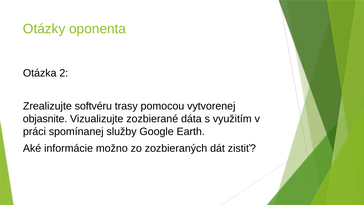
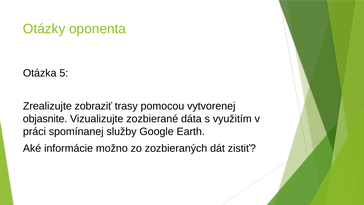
2: 2 -> 5
softvéru: softvéru -> zobraziť
